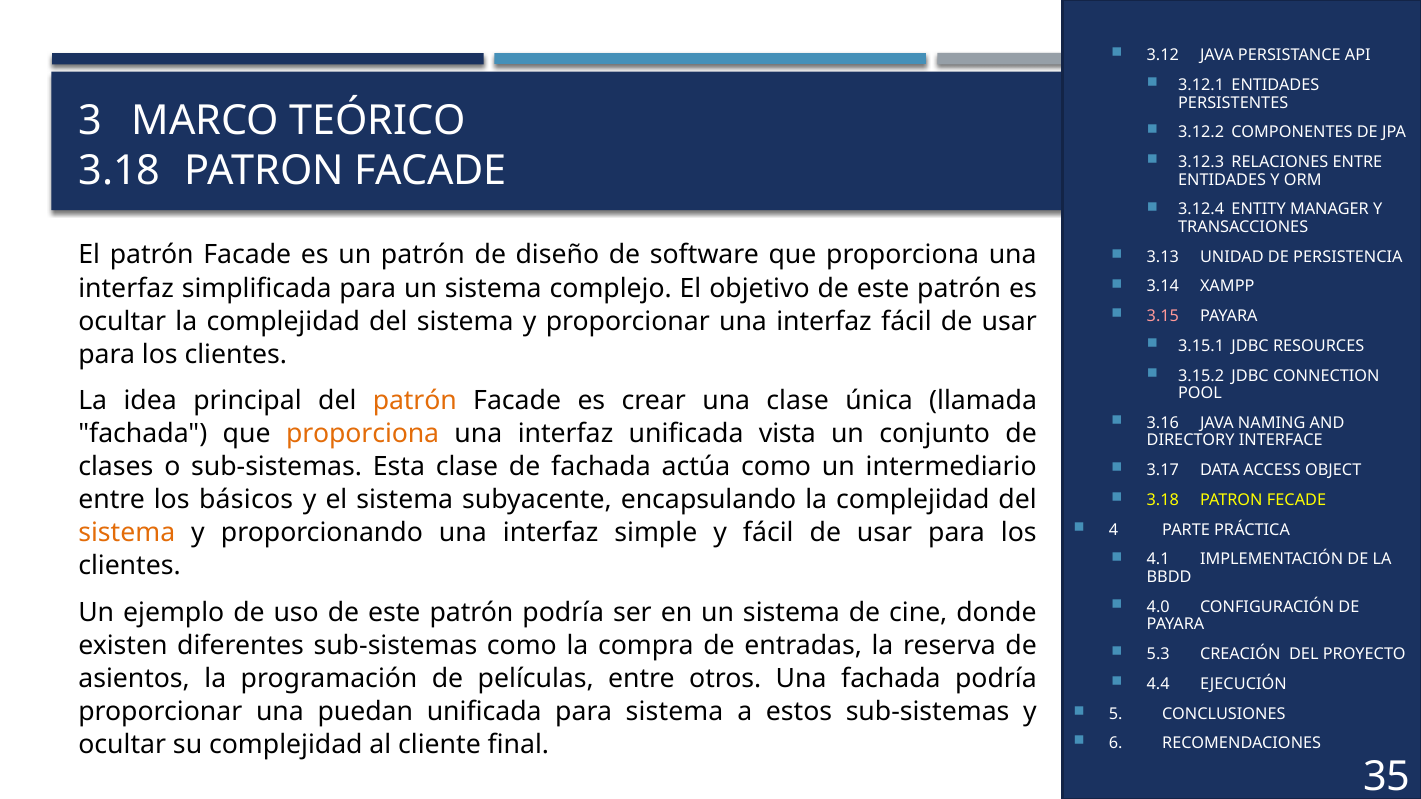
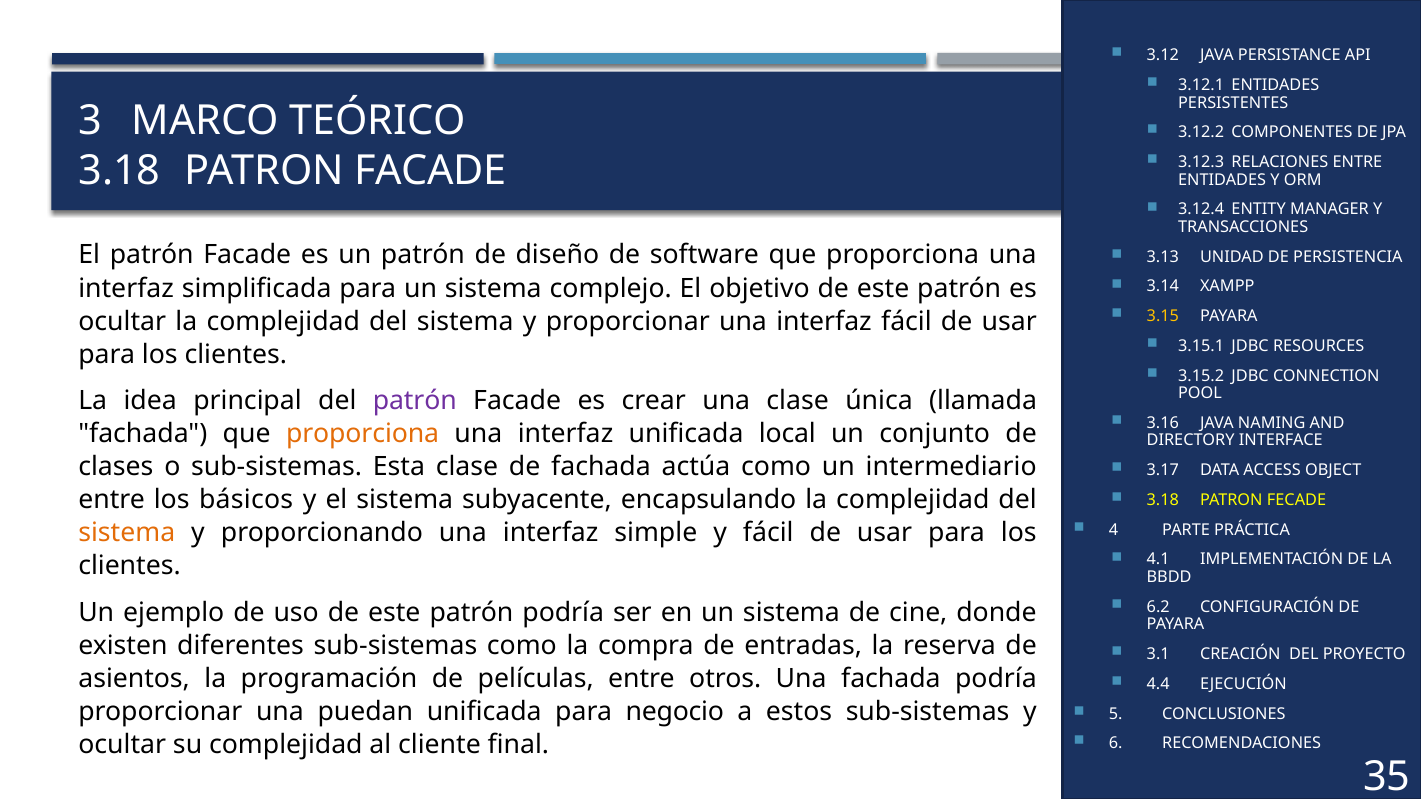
3.15 colour: pink -> yellow
patrón at (415, 401) colour: orange -> purple
vista: vista -> local
4.0: 4.0 -> 6.2
5.3: 5.3 -> 3.1
para sistema: sistema -> negocio
